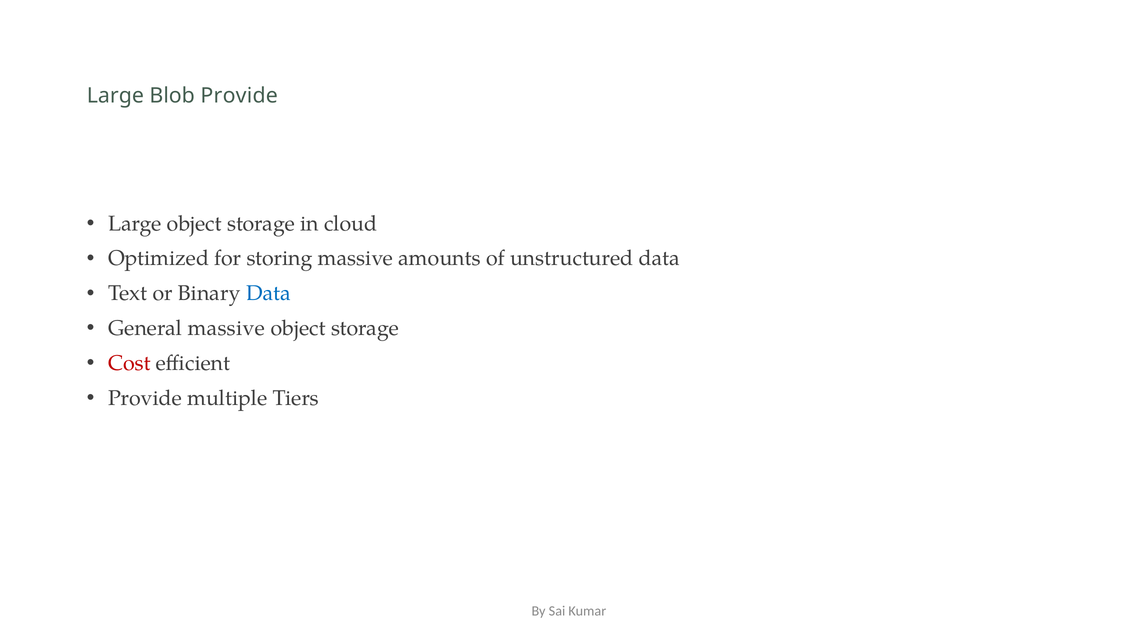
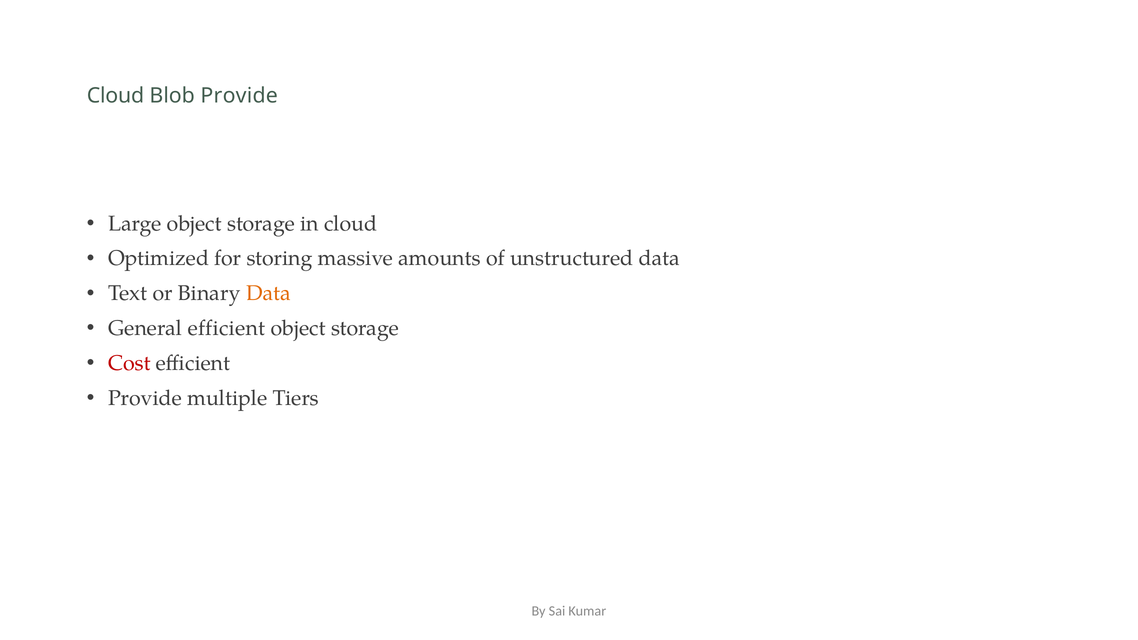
Large at (115, 96): Large -> Cloud
Data at (269, 293) colour: blue -> orange
General massive: massive -> efficient
